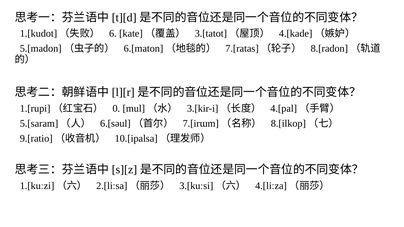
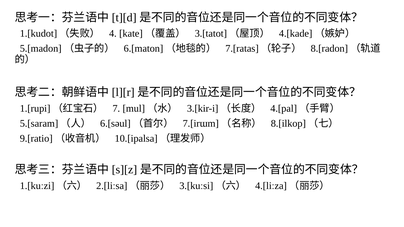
6: 6 -> 4
0: 0 -> 7
